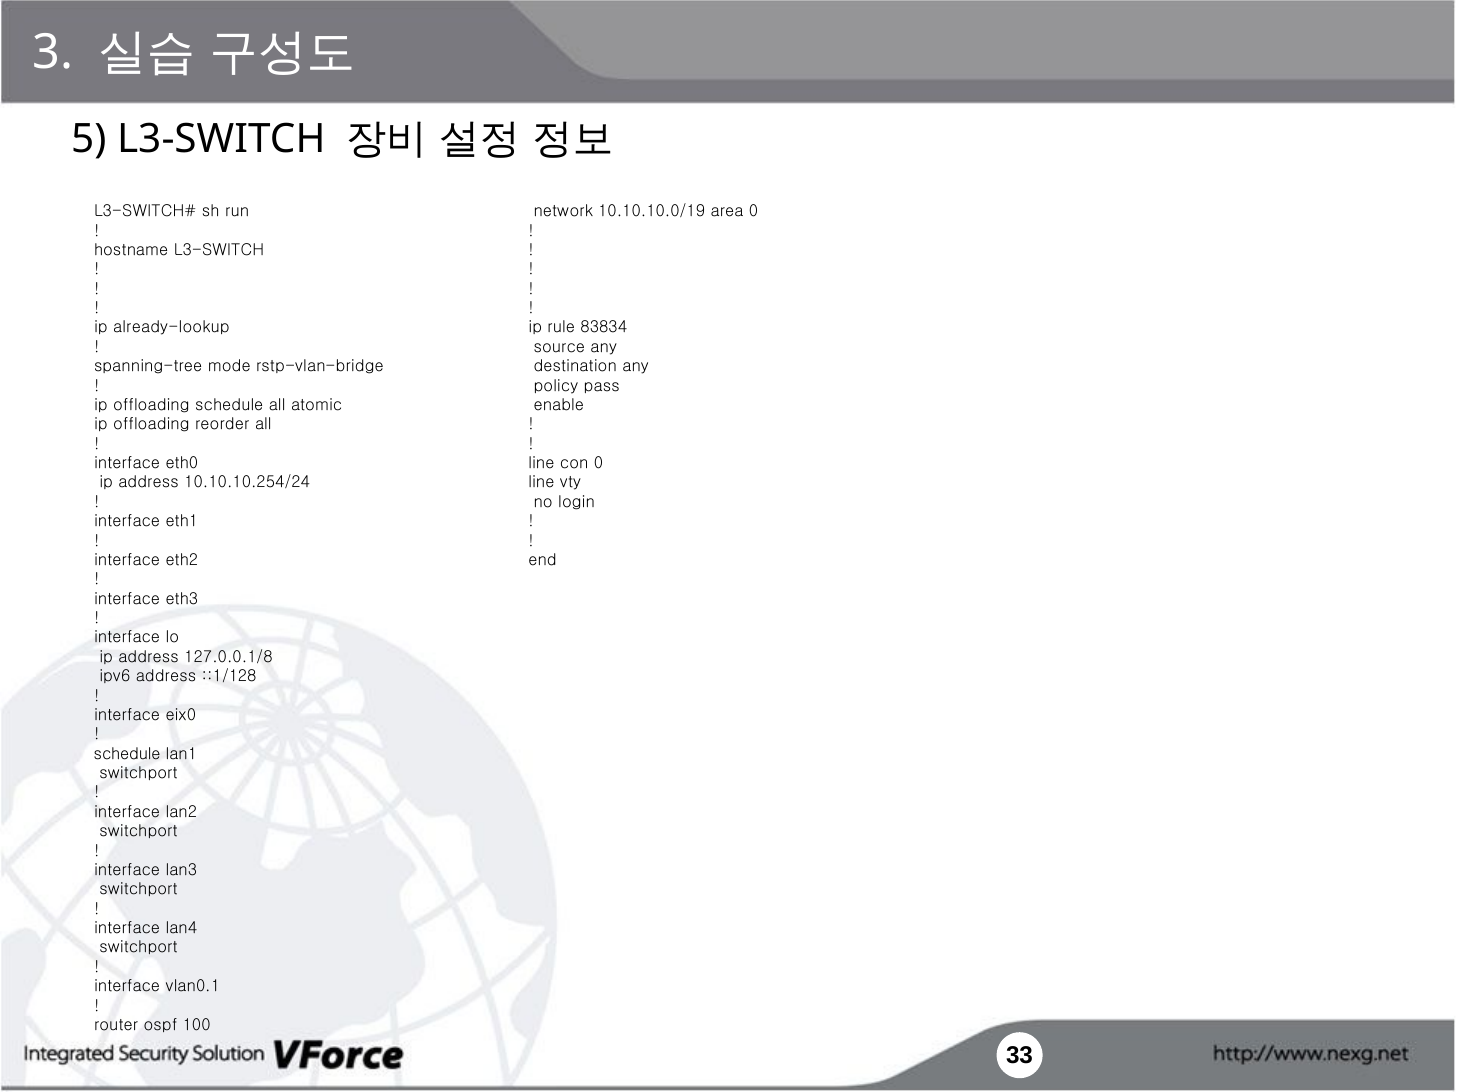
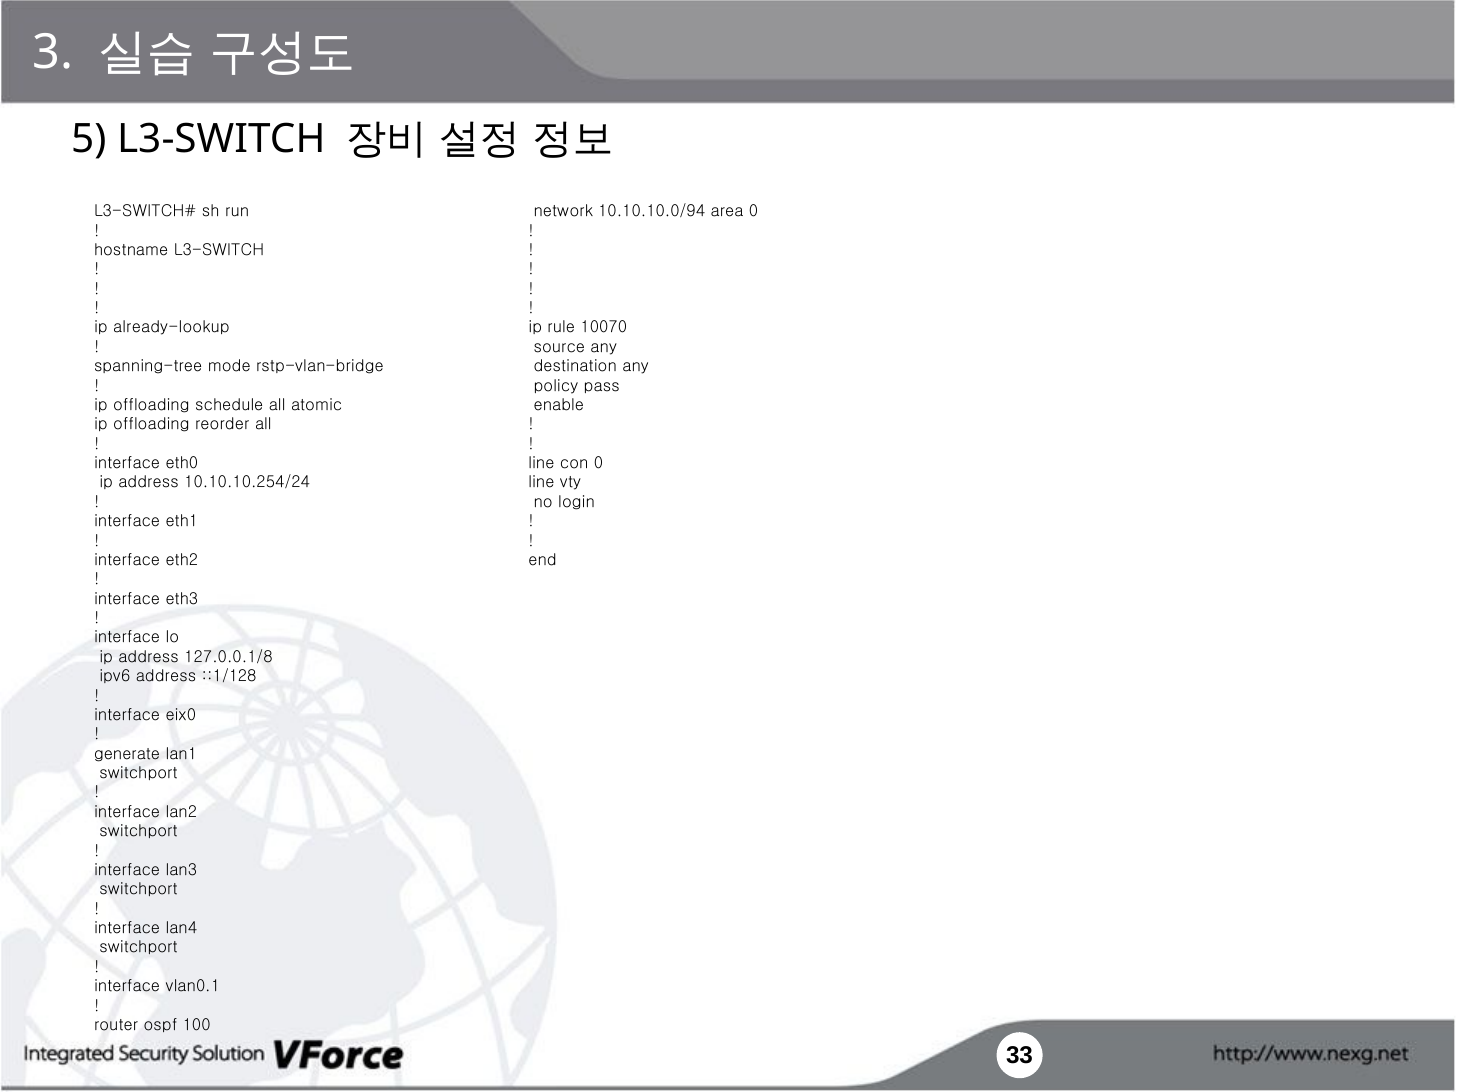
10.10.10.0/19: 10.10.10.0/19 -> 10.10.10.0/94
83834: 83834 -> 10070
schedule at (127, 754): schedule -> generate
